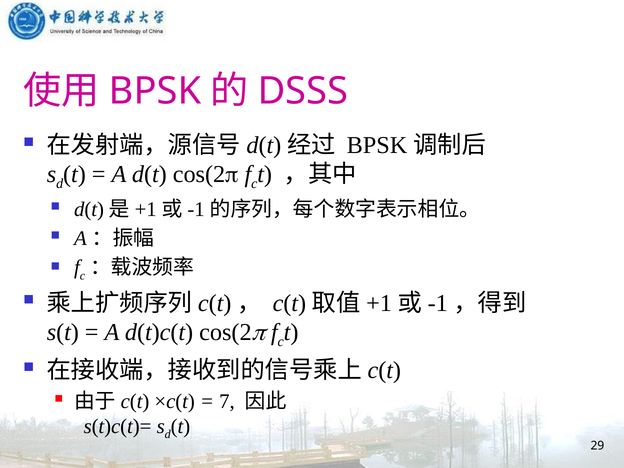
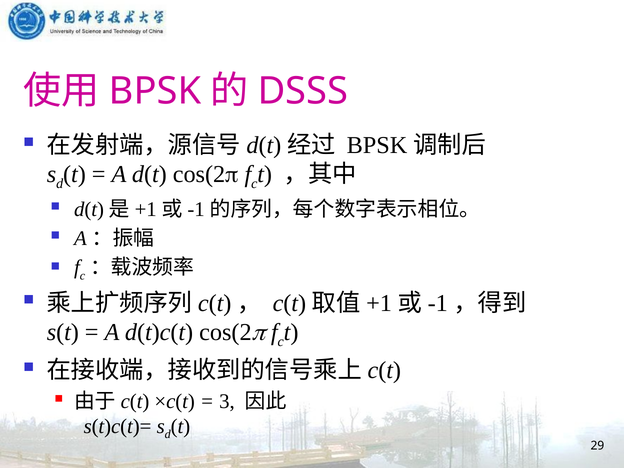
7: 7 -> 3
